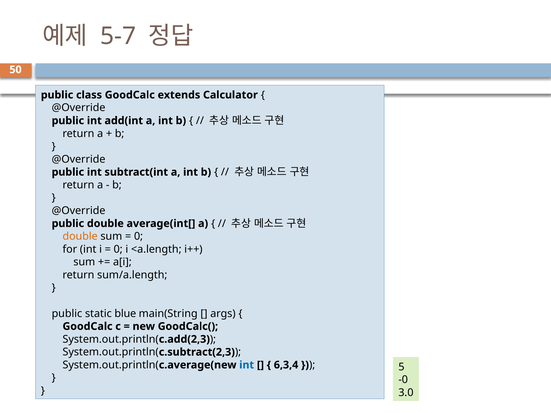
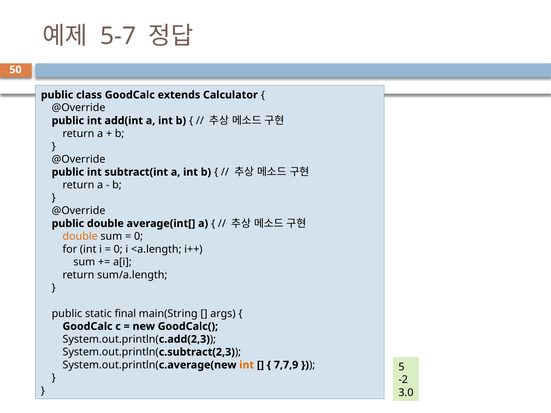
blue: blue -> final
int at (247, 365) colour: blue -> orange
6,3,4: 6,3,4 -> 7,7,9
-0: -0 -> -2
